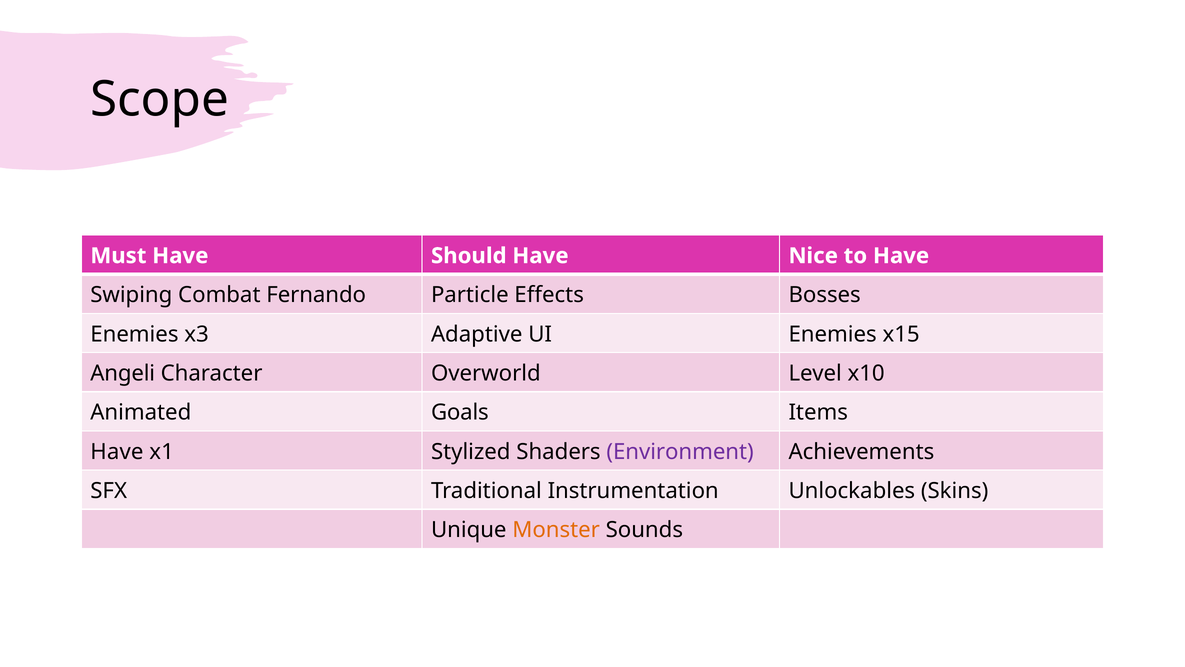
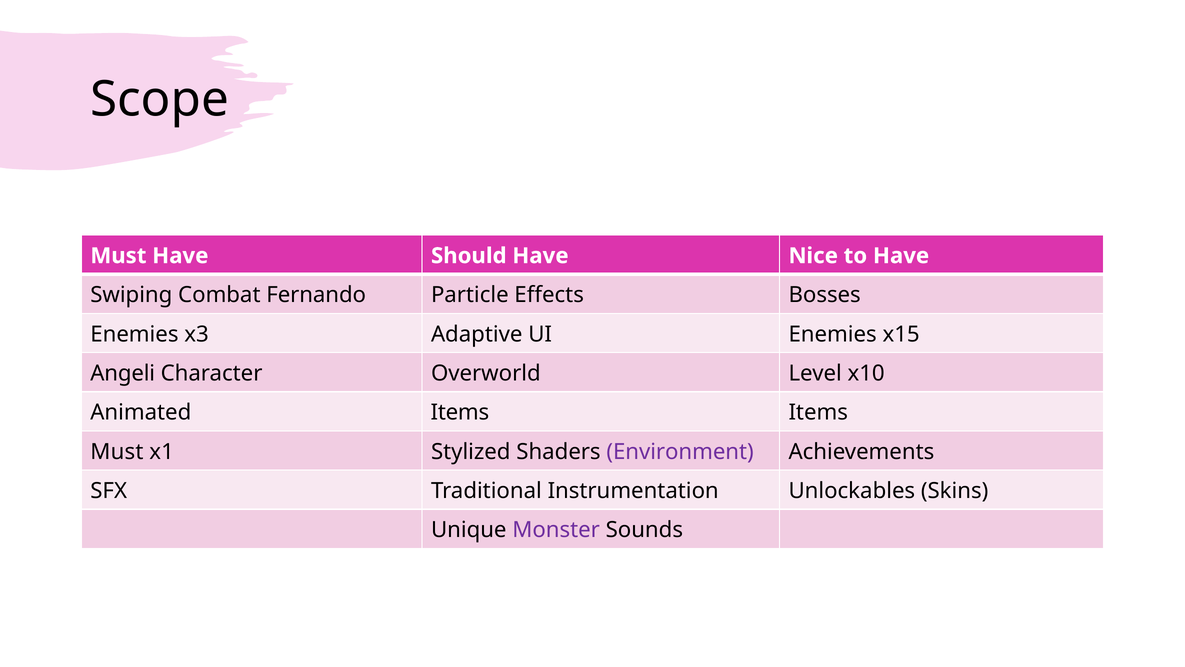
Animated Goals: Goals -> Items
Have at (117, 451): Have -> Must
Monster colour: orange -> purple
